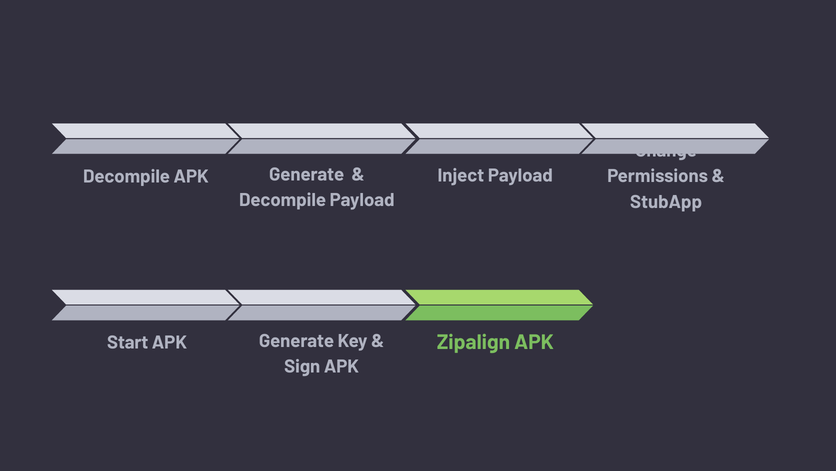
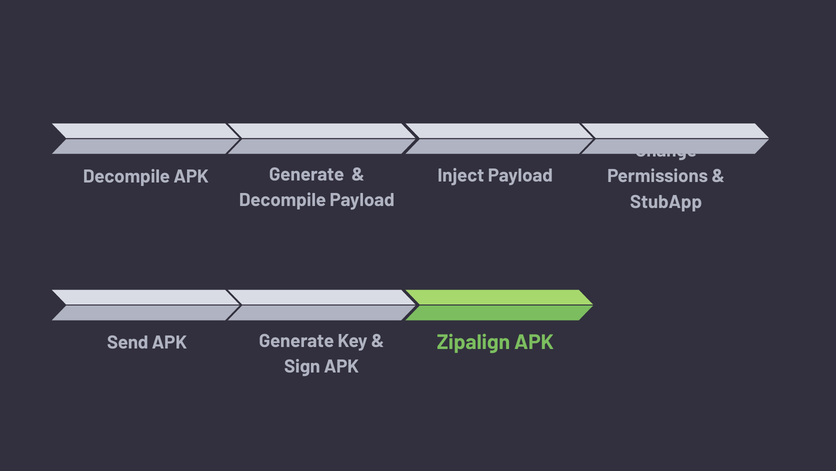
Start: Start -> Send
